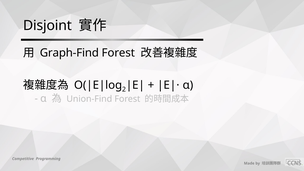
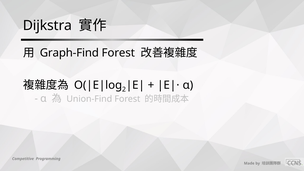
Disjoint: Disjoint -> Dijkstra
